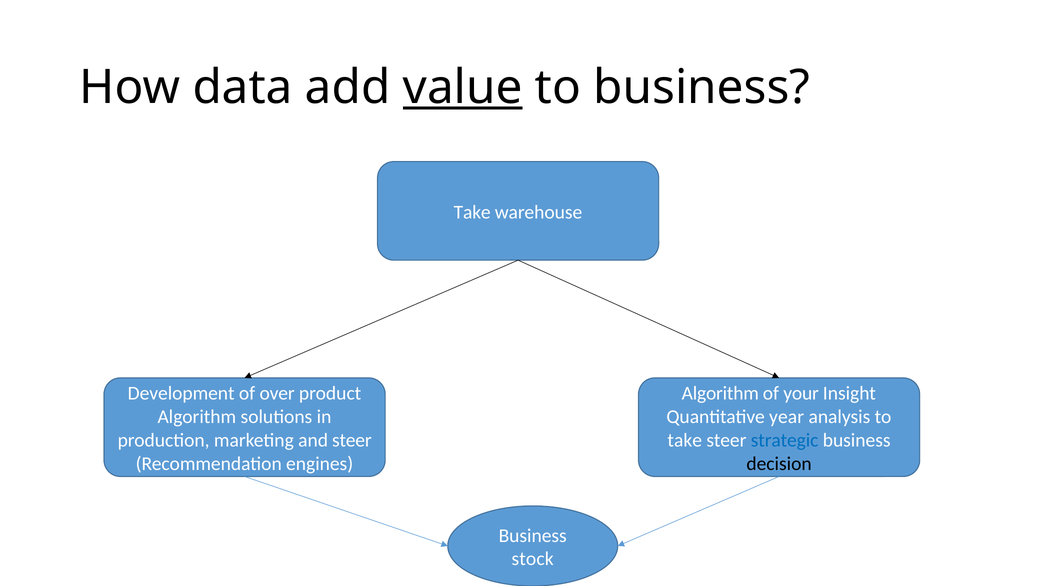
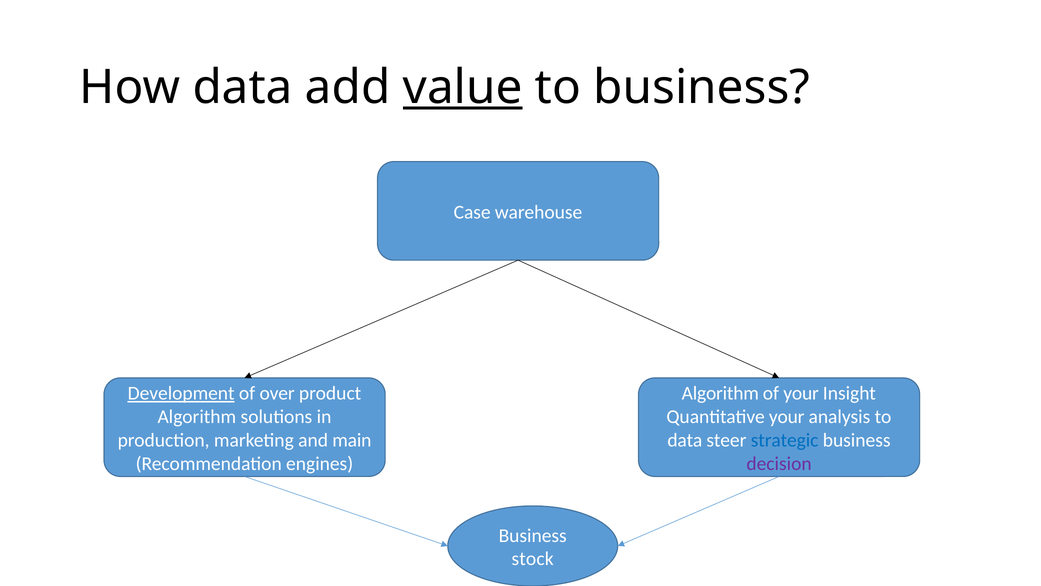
Take at (472, 212): Take -> Case
Development underline: none -> present
Quantitative year: year -> your
and steer: steer -> main
take at (685, 440): take -> data
decision colour: black -> purple
